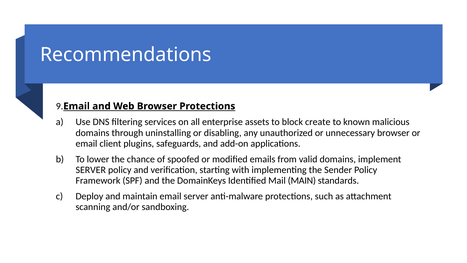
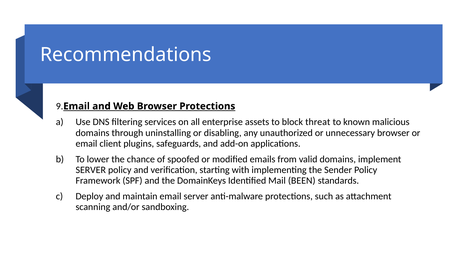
create: create -> threat
MAIN: MAIN -> BEEN
